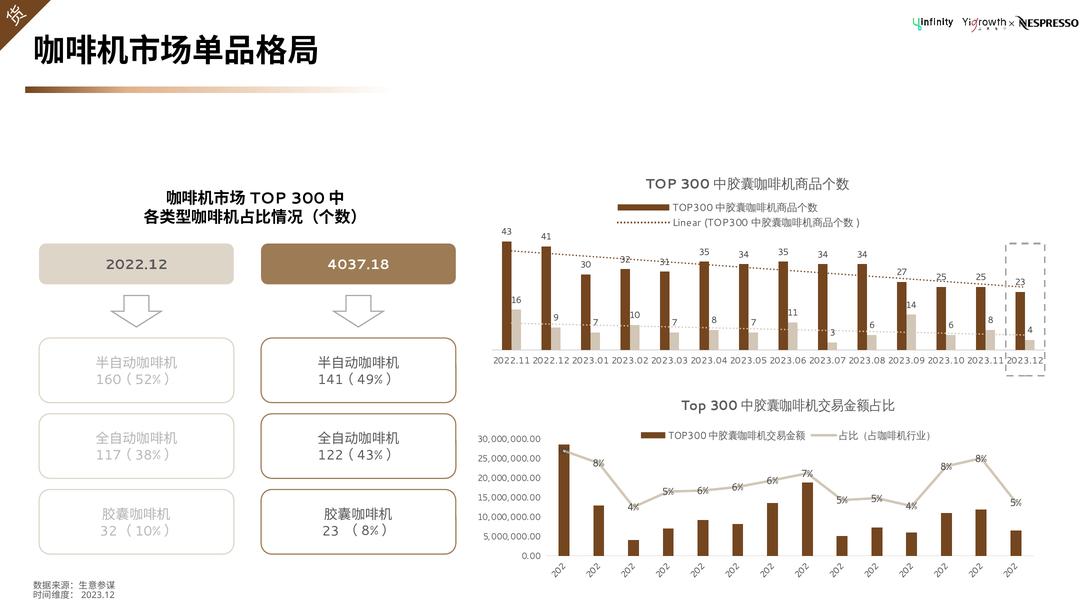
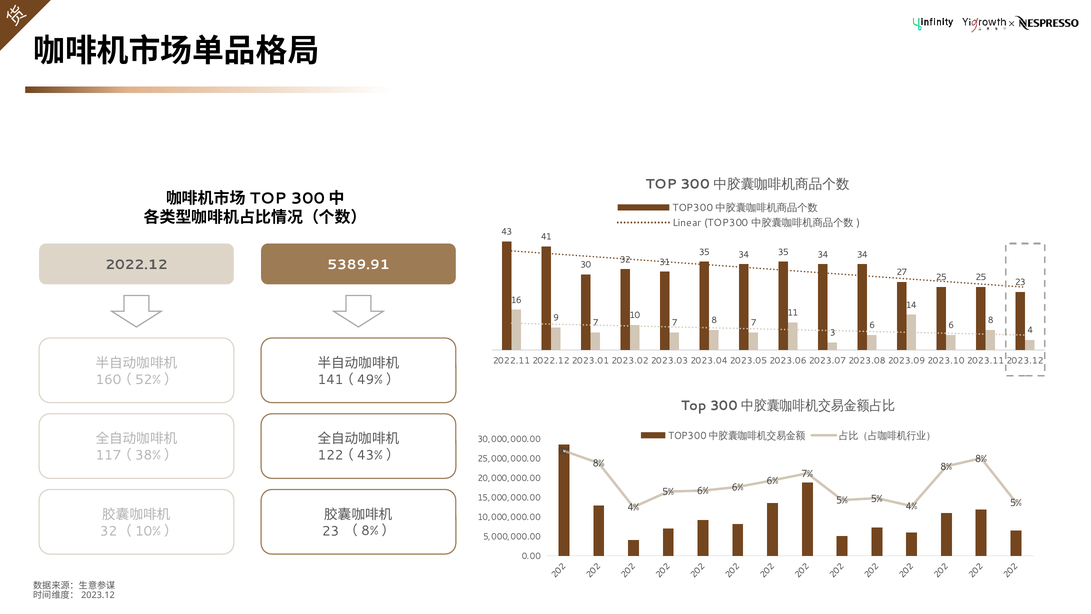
4037.18: 4037.18 -> 5389.91
